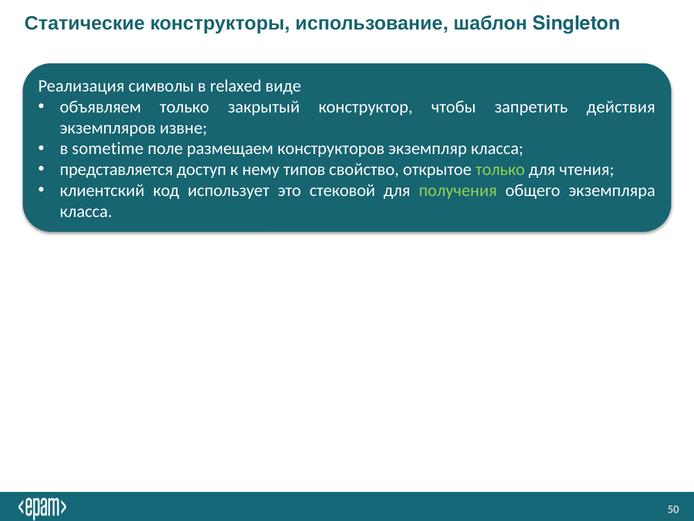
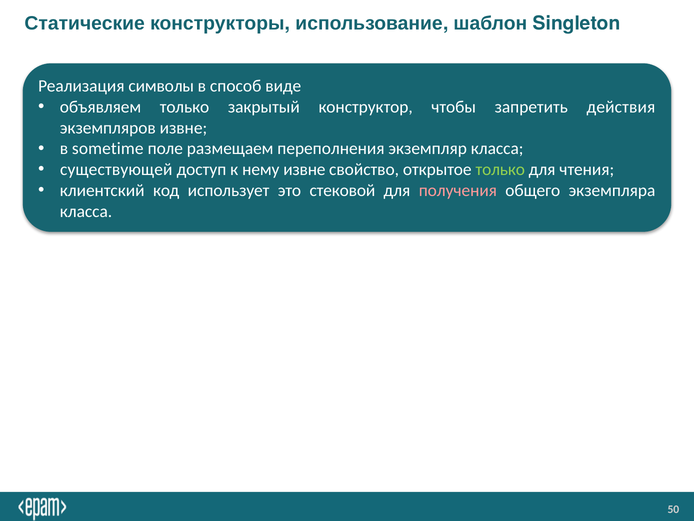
relaxed: relaxed -> способ
конструкторов: конструкторов -> переполнения
представляется: представляется -> существующей
нему типов: типов -> извне
получения colour: light green -> pink
